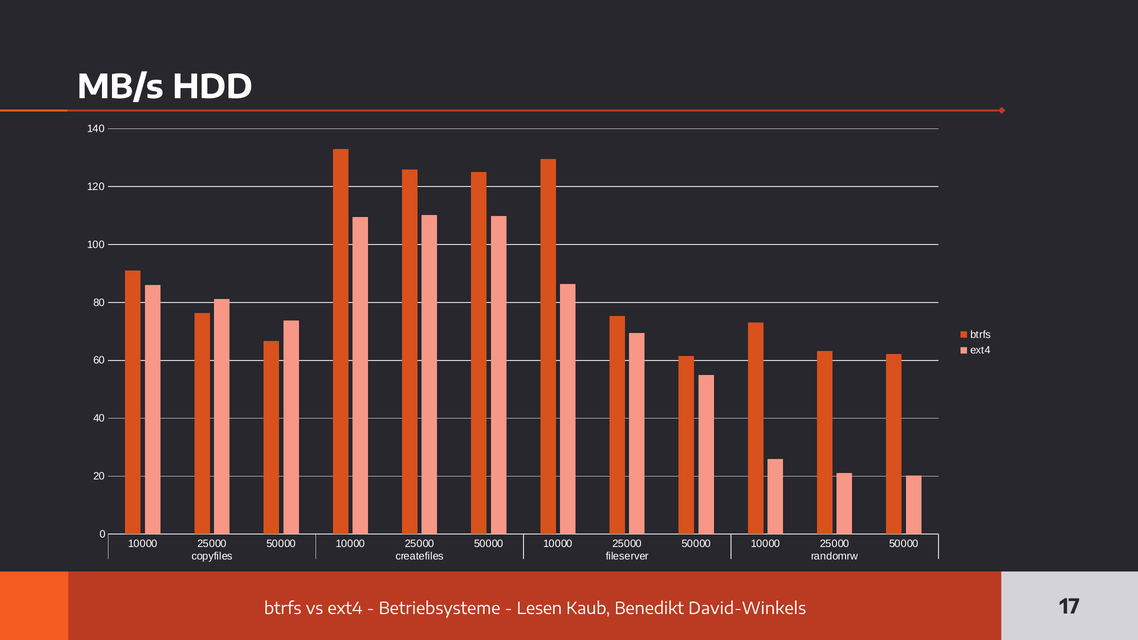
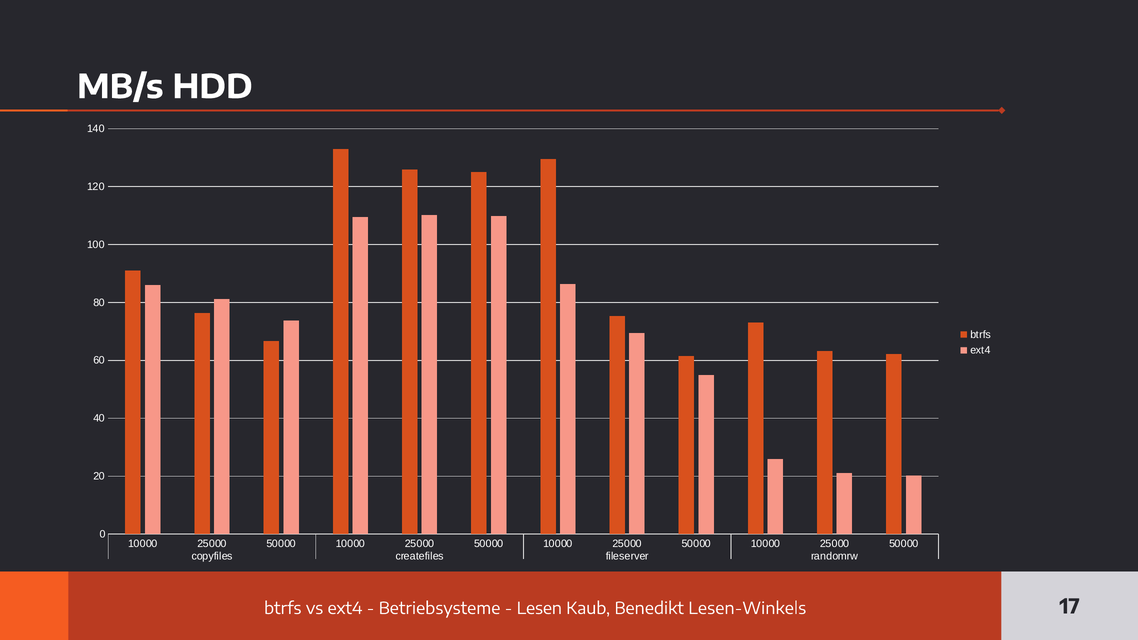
David-Winkels: David-Winkels -> Lesen-Winkels
